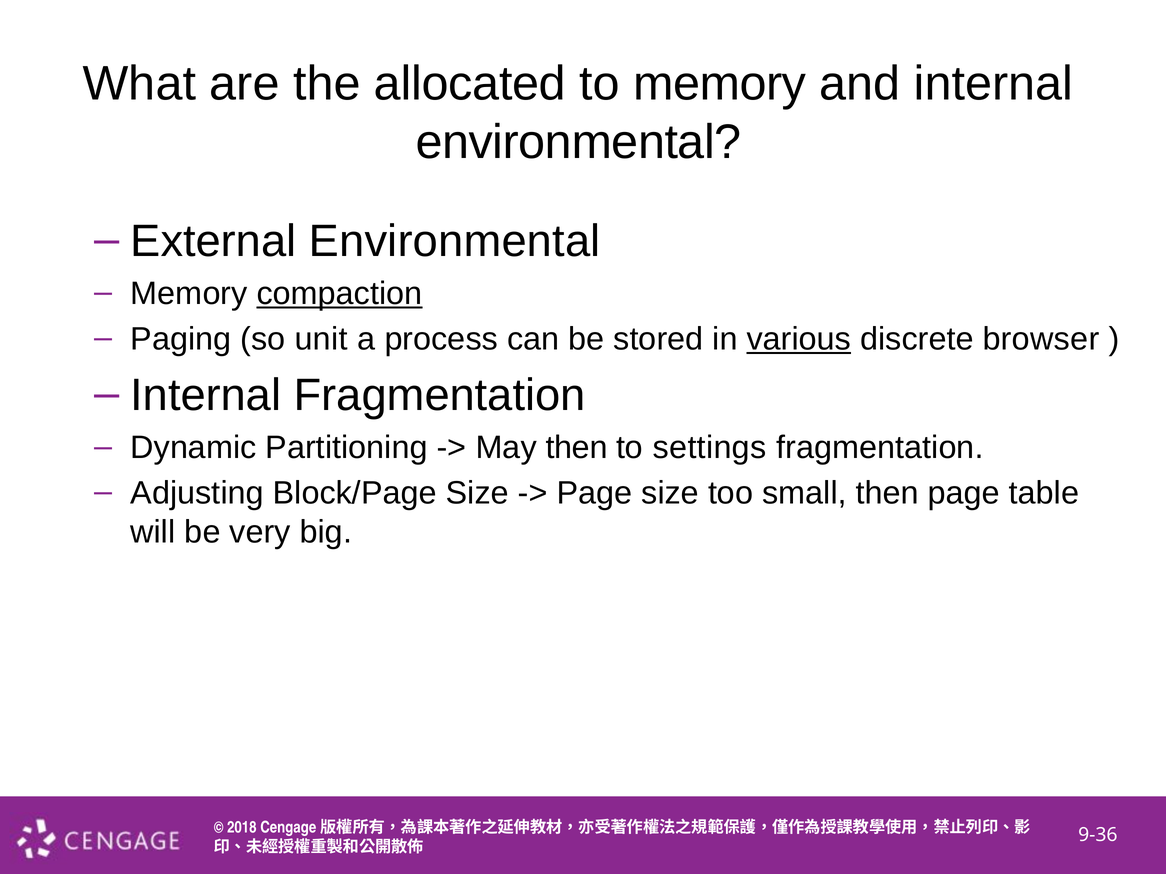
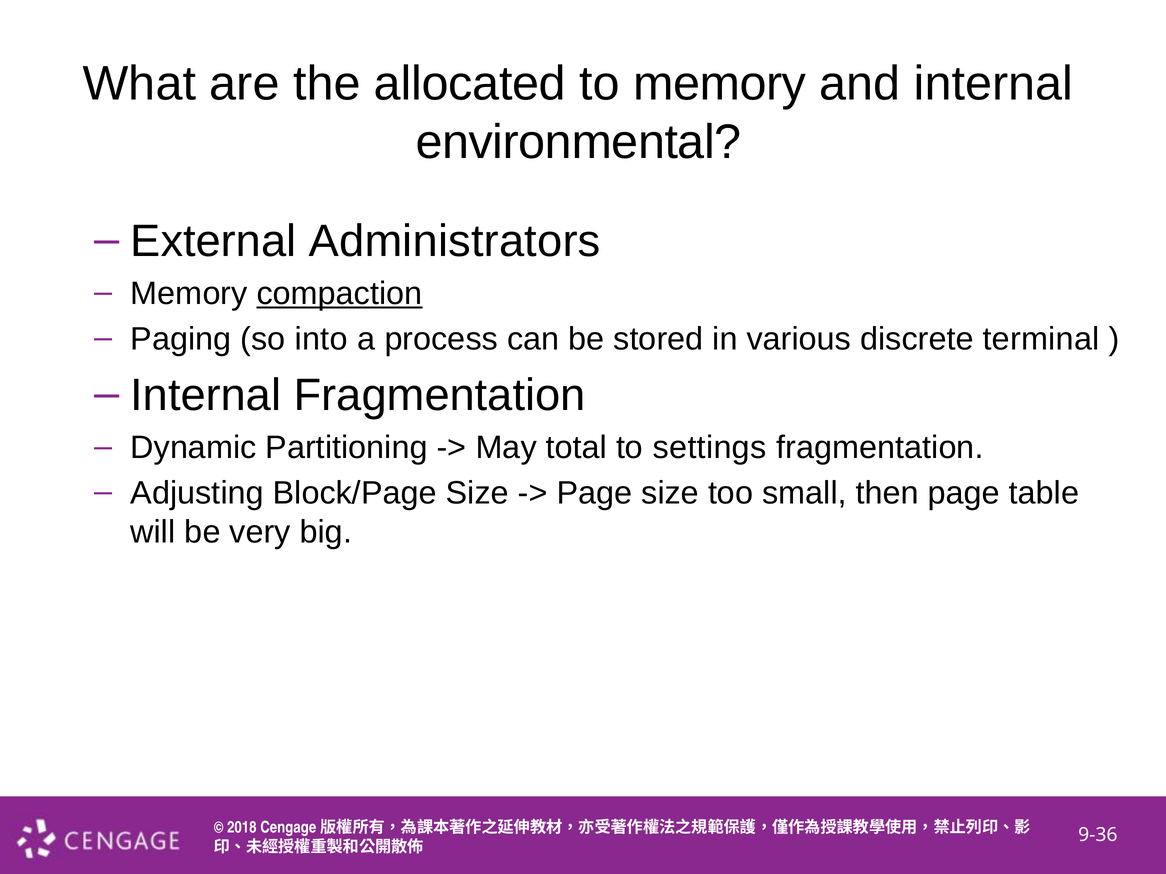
External Environmental: Environmental -> Administrators
unit: unit -> into
various underline: present -> none
browser: browser -> terminal
May then: then -> total
